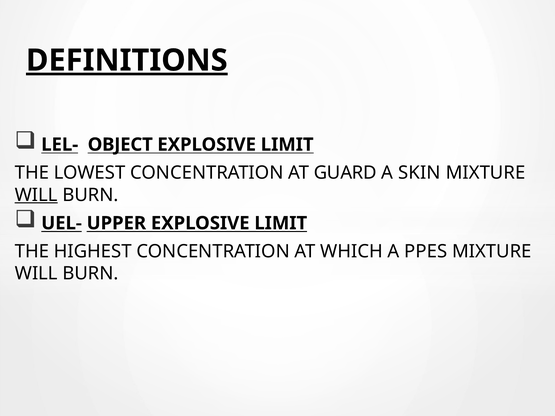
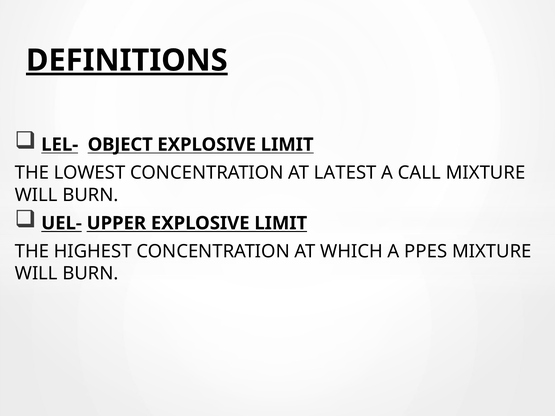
GUARD: GUARD -> LATEST
SKIN: SKIN -> CALL
WILL at (36, 195) underline: present -> none
